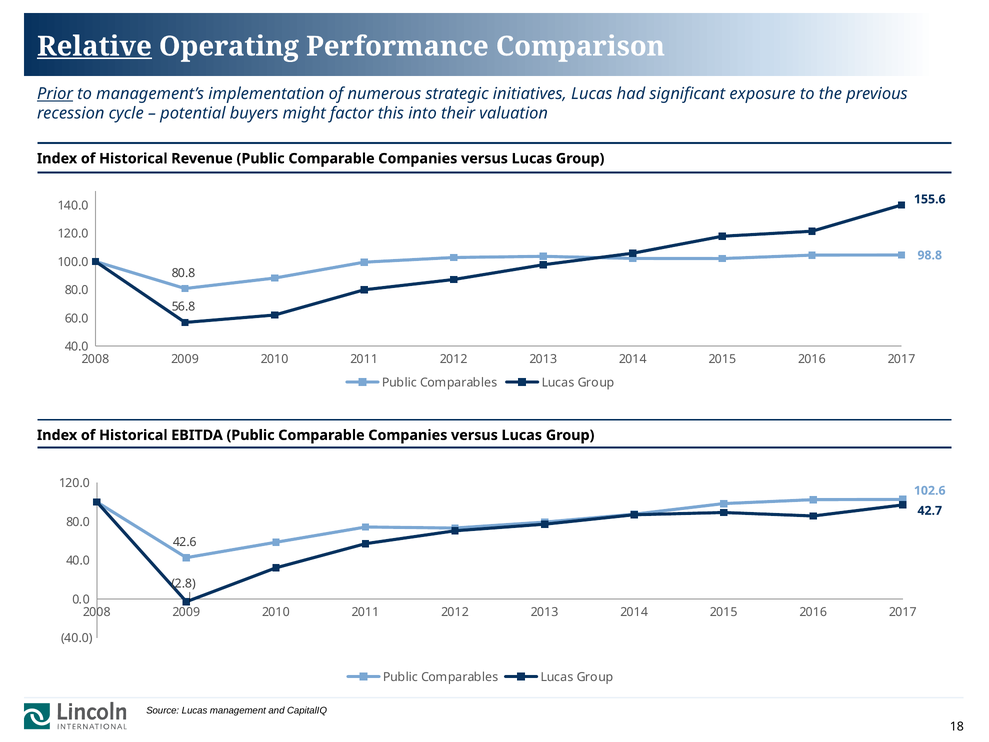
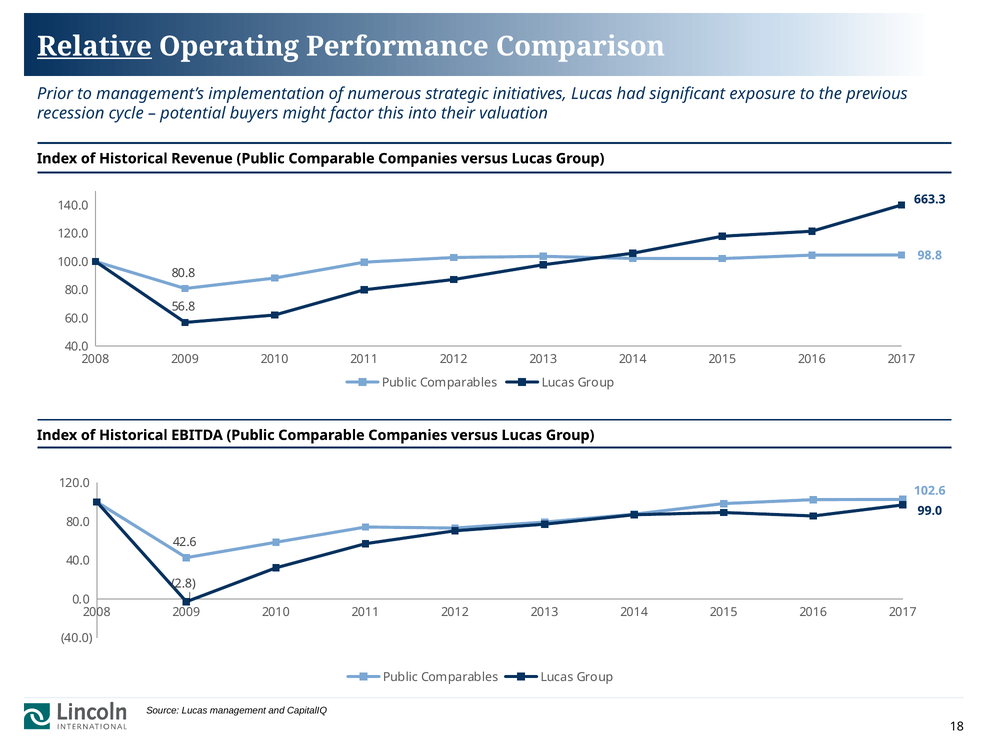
Prior underline: present -> none
155.6: 155.6 -> 663.3
42.7: 42.7 -> 99.0
